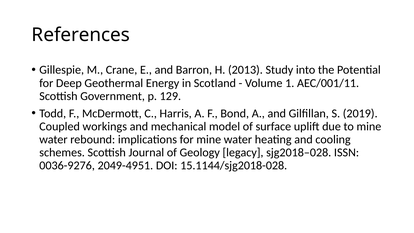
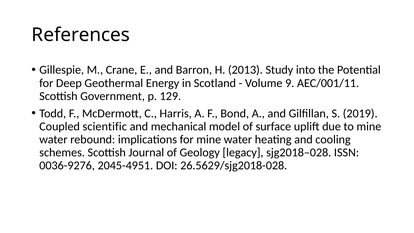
1: 1 -> 9
workings: workings -> scientific
2049-4951: 2049-4951 -> 2045-4951
15.1144/sjg2018-028: 15.1144/sjg2018-028 -> 26.5629/sjg2018-028
